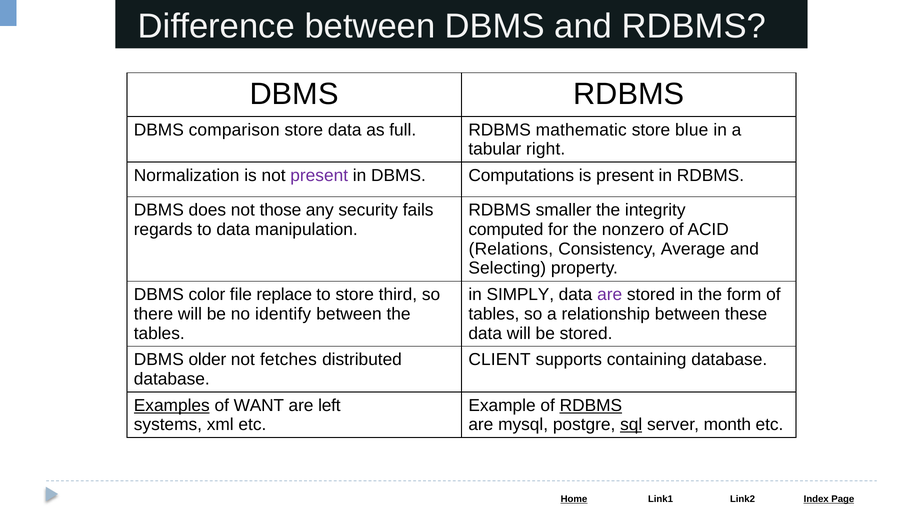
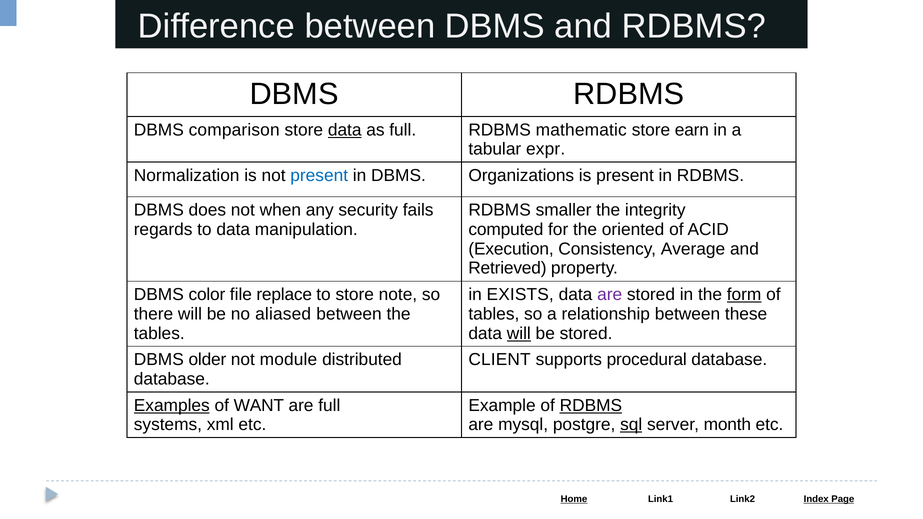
data at (345, 130) underline: none -> present
blue: blue -> earn
right: right -> expr
present at (319, 176) colour: purple -> blue
Computations: Computations -> Organizations
those: those -> when
nonzero: nonzero -> oriented
Relations: Relations -> Execution
Selecting: Selecting -> Retrieved
third: third -> note
SIMPLY: SIMPLY -> EXISTS
form underline: none -> present
identify: identify -> aliased
will at (519, 333) underline: none -> present
fetches: fetches -> module
containing: containing -> procedural
are left: left -> full
